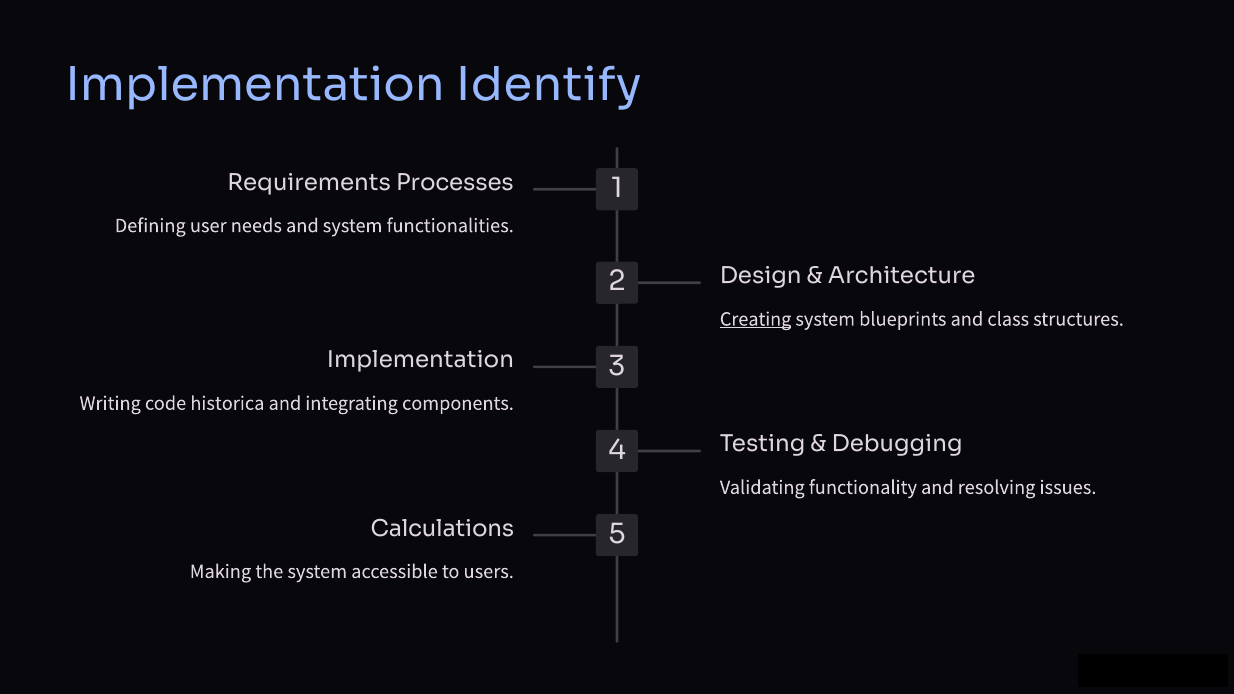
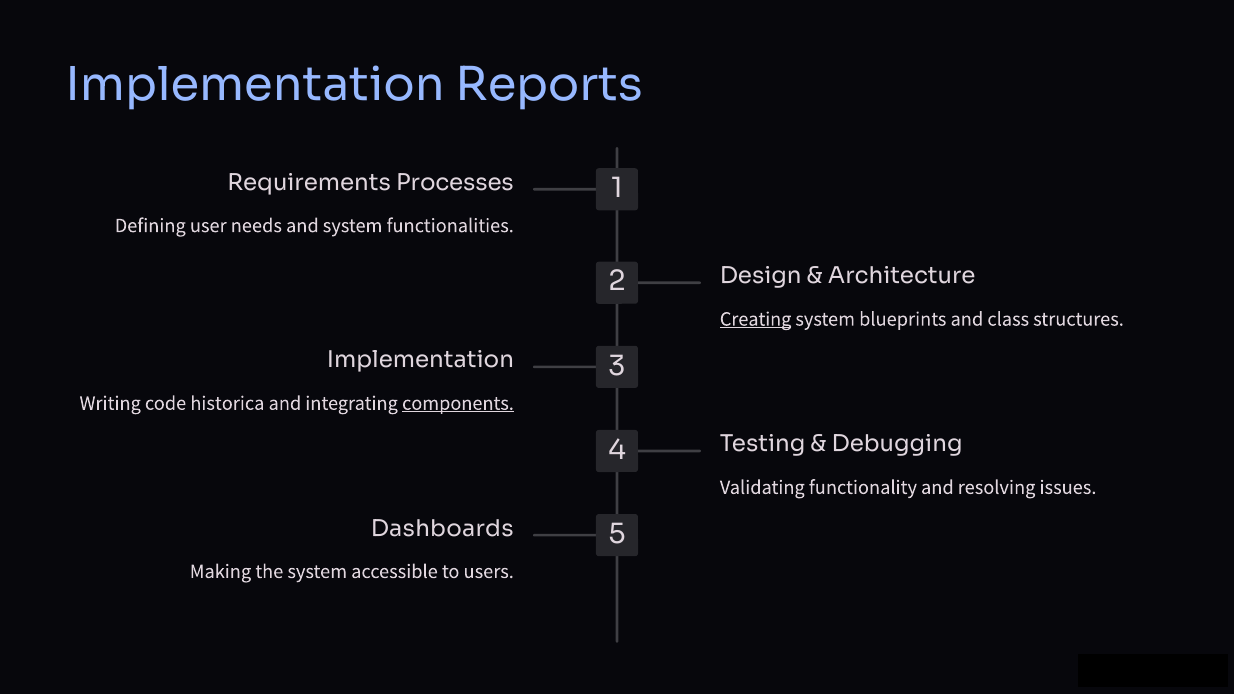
Identify: Identify -> Reports
components underline: none -> present
Calculations: Calculations -> Dashboards
